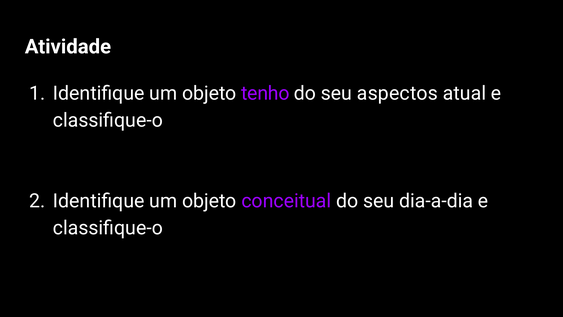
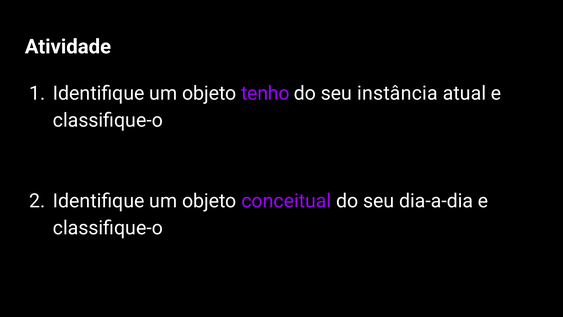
aspectos: aspectos -> instância
